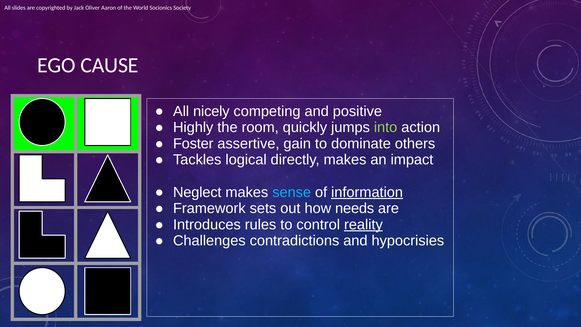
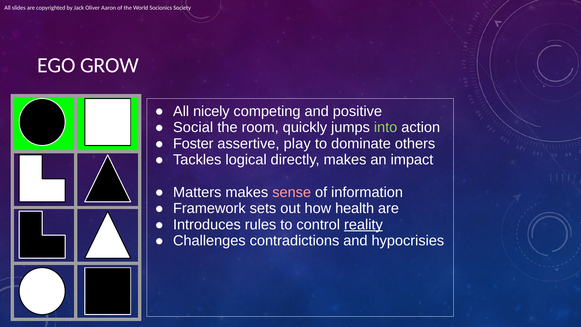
CAUSE: CAUSE -> GROW
Highly: Highly -> Social
gain: gain -> play
Neglect: Neglect -> Matters
sense colour: light blue -> pink
information underline: present -> none
needs: needs -> health
